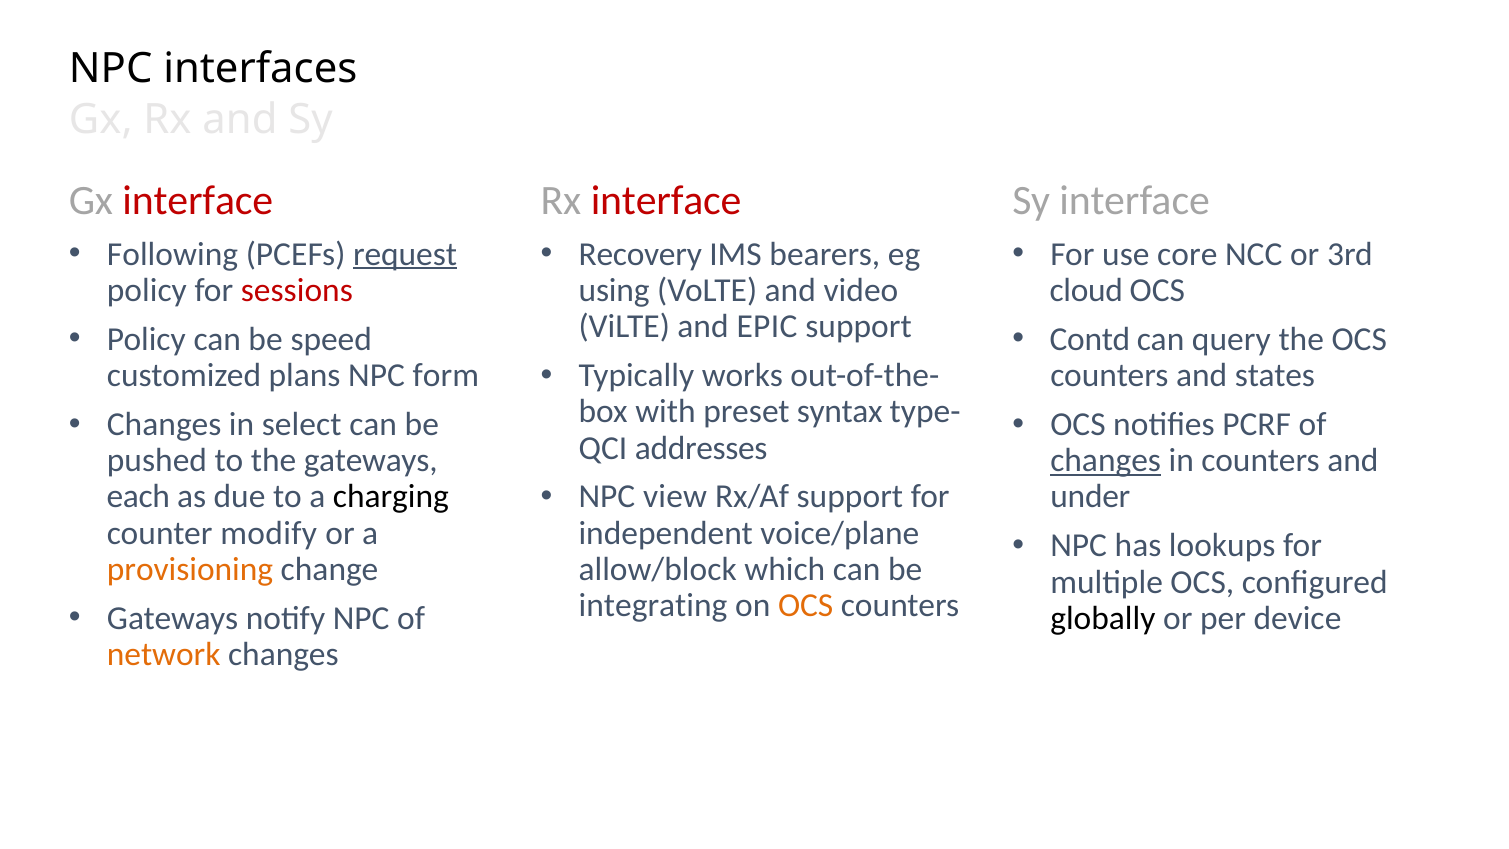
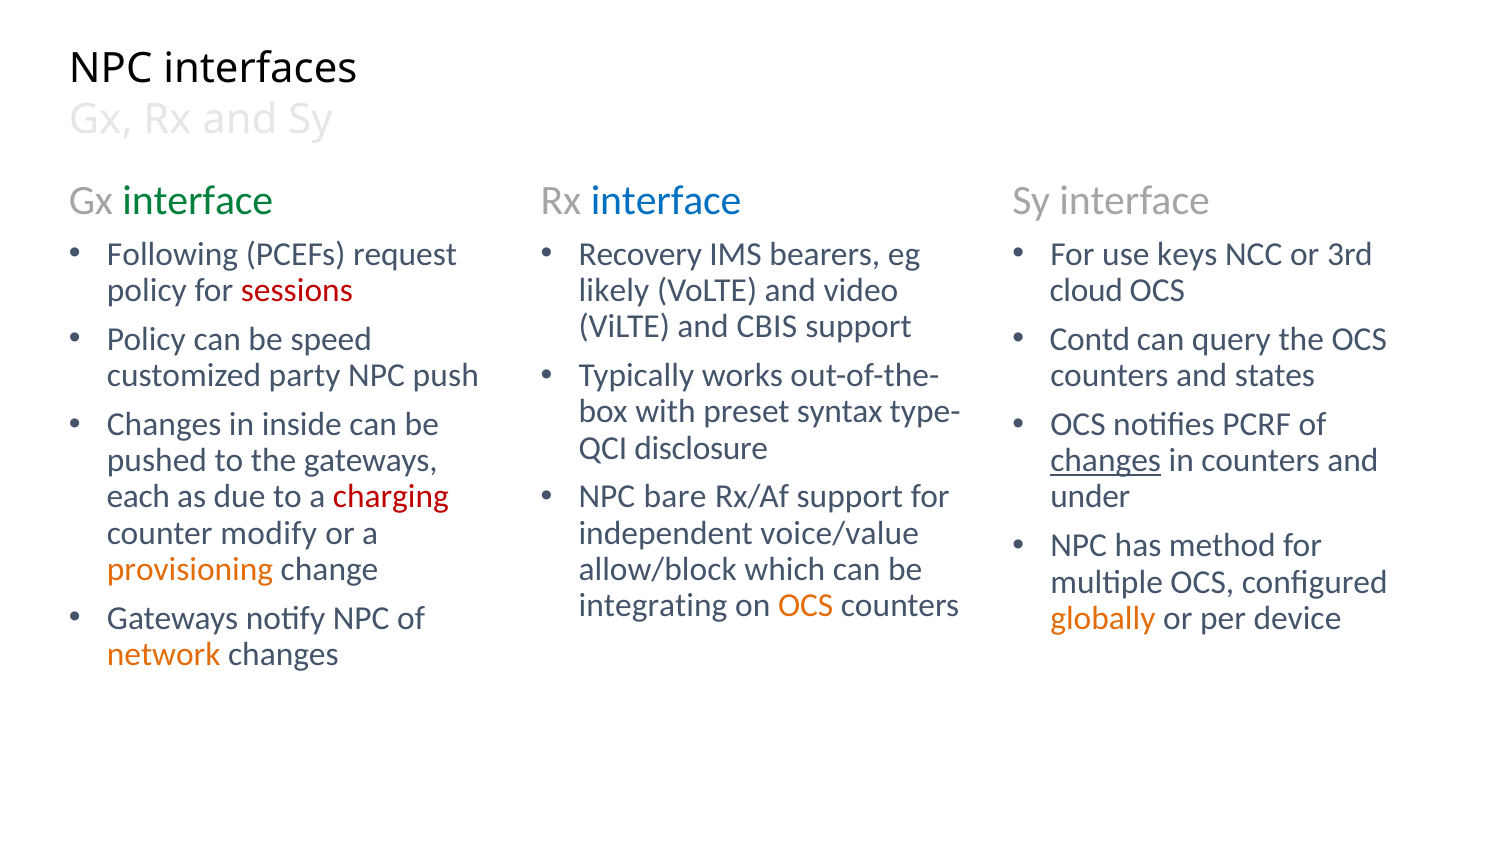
interface at (198, 201) colour: red -> green
interface at (666, 201) colour: red -> blue
request underline: present -> none
core: core -> keys
using: using -> likely
EPIC: EPIC -> CBIS
plans: plans -> party
form: form -> push
select: select -> inside
addresses: addresses -> disclosure
view: view -> bare
charging colour: black -> red
voice/plane: voice/plane -> voice/value
lookups: lookups -> method
globally colour: black -> orange
